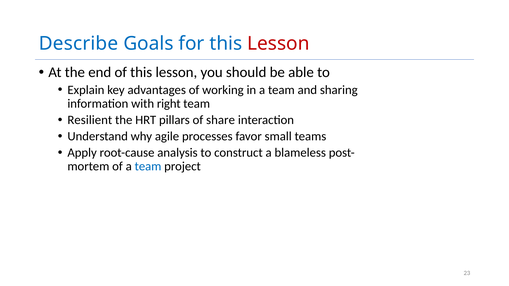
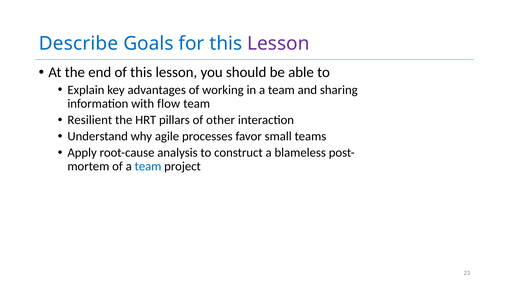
Lesson at (278, 44) colour: red -> purple
right: right -> flow
share: share -> other
